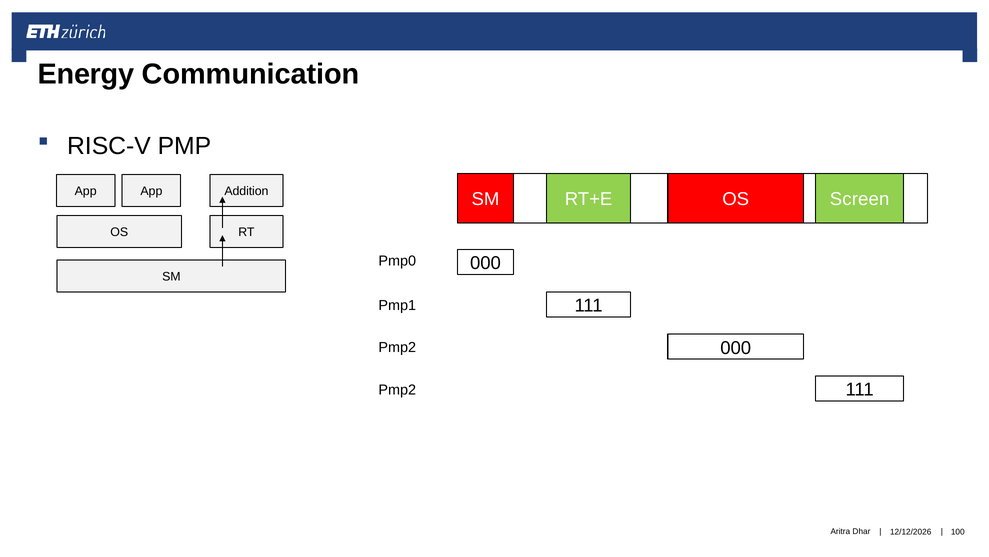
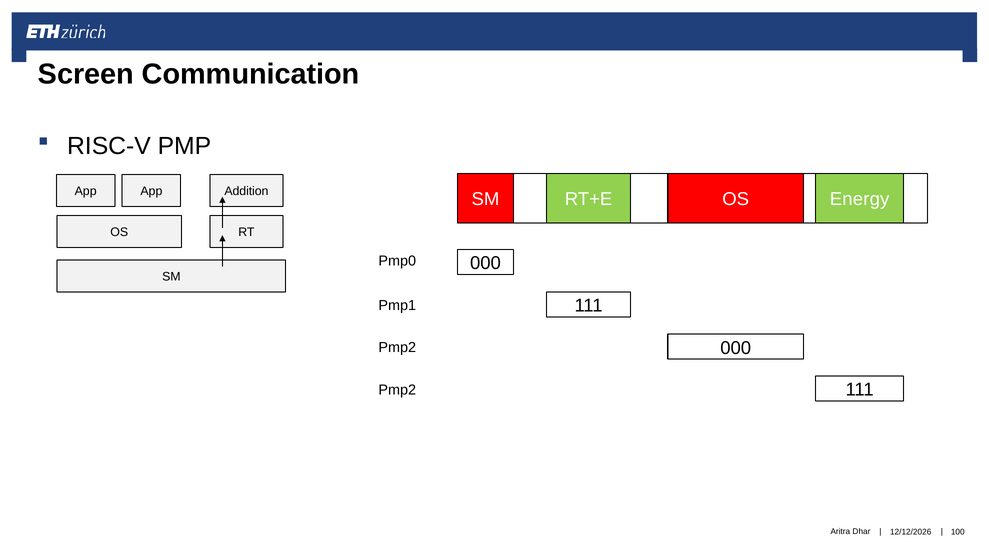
Energy: Energy -> Screen
Screen: Screen -> Energy
